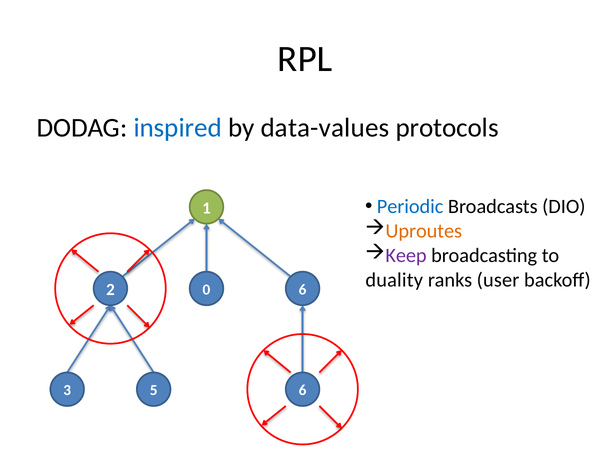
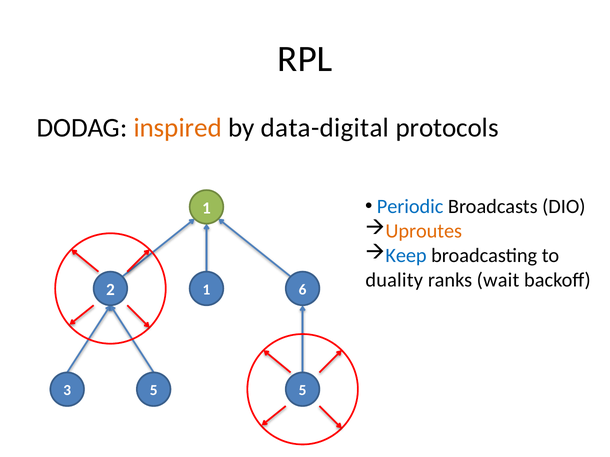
inspired colour: blue -> orange
data-values: data-values -> data-digital
Keep colour: purple -> blue
user: user -> wait
2 0: 0 -> 1
5 6: 6 -> 5
